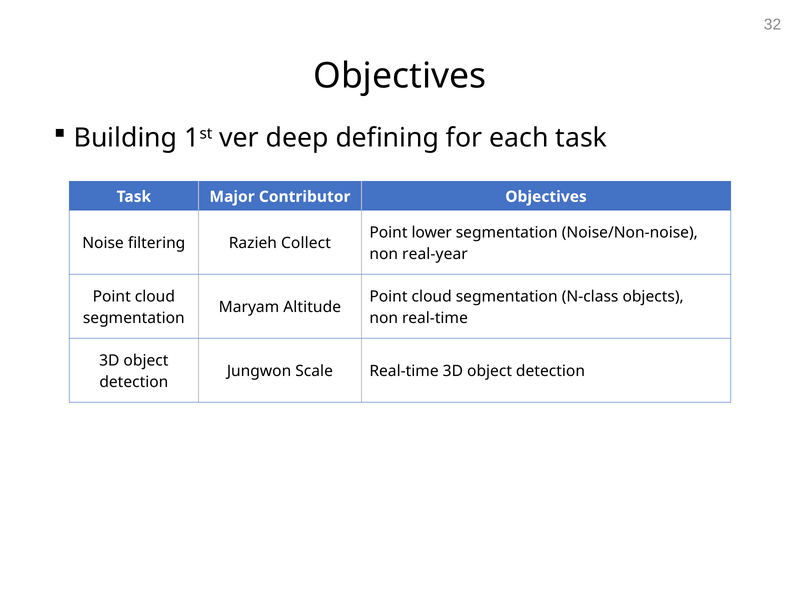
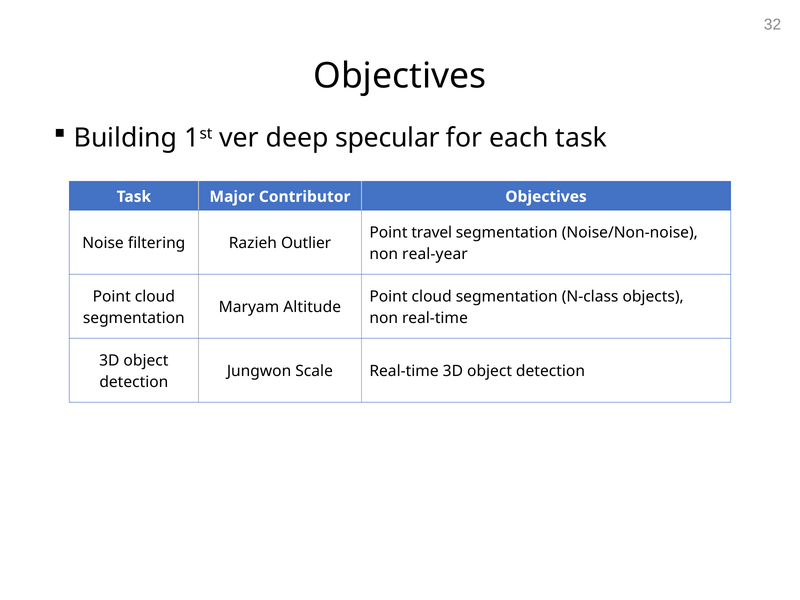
defining: defining -> specular
lower: lower -> travel
Collect: Collect -> Outlier
